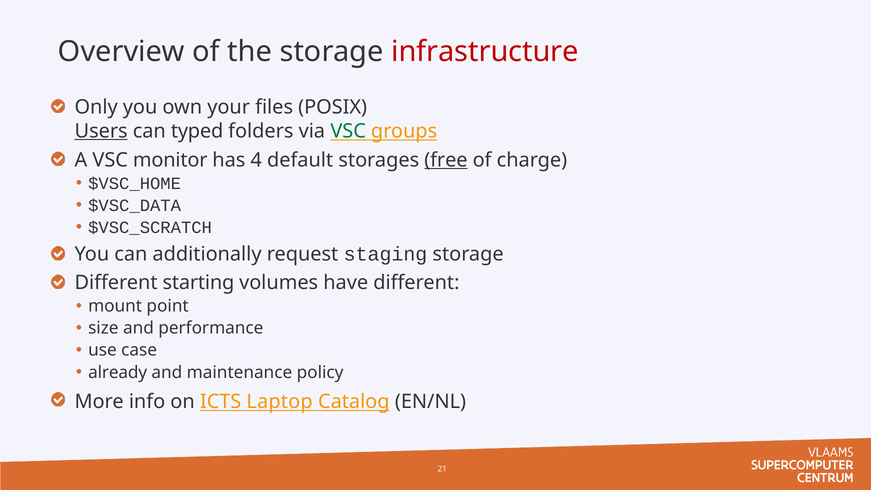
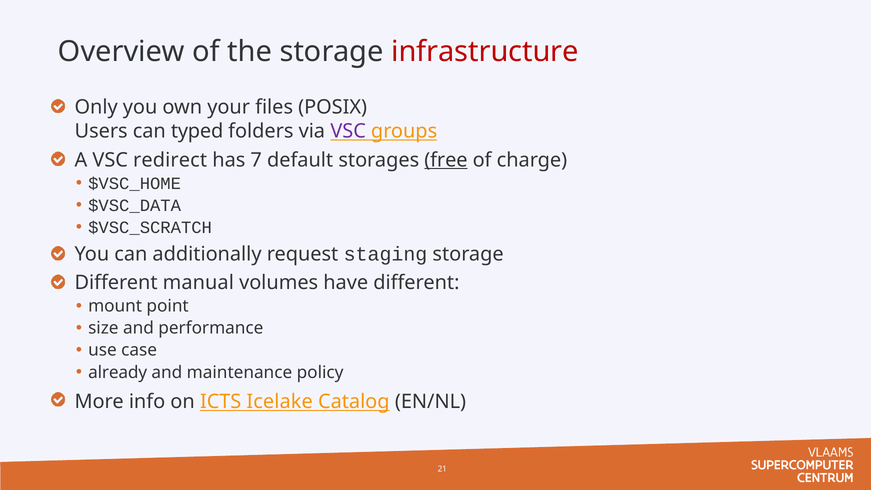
Users underline: present -> none
VSC at (348, 131) colour: green -> purple
monitor: monitor -> redirect
4: 4 -> 7
starting: starting -> manual
Laptop: Laptop -> Icelake
